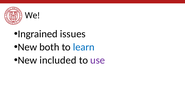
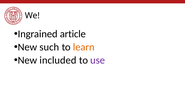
issues: issues -> article
both: both -> such
learn colour: blue -> orange
